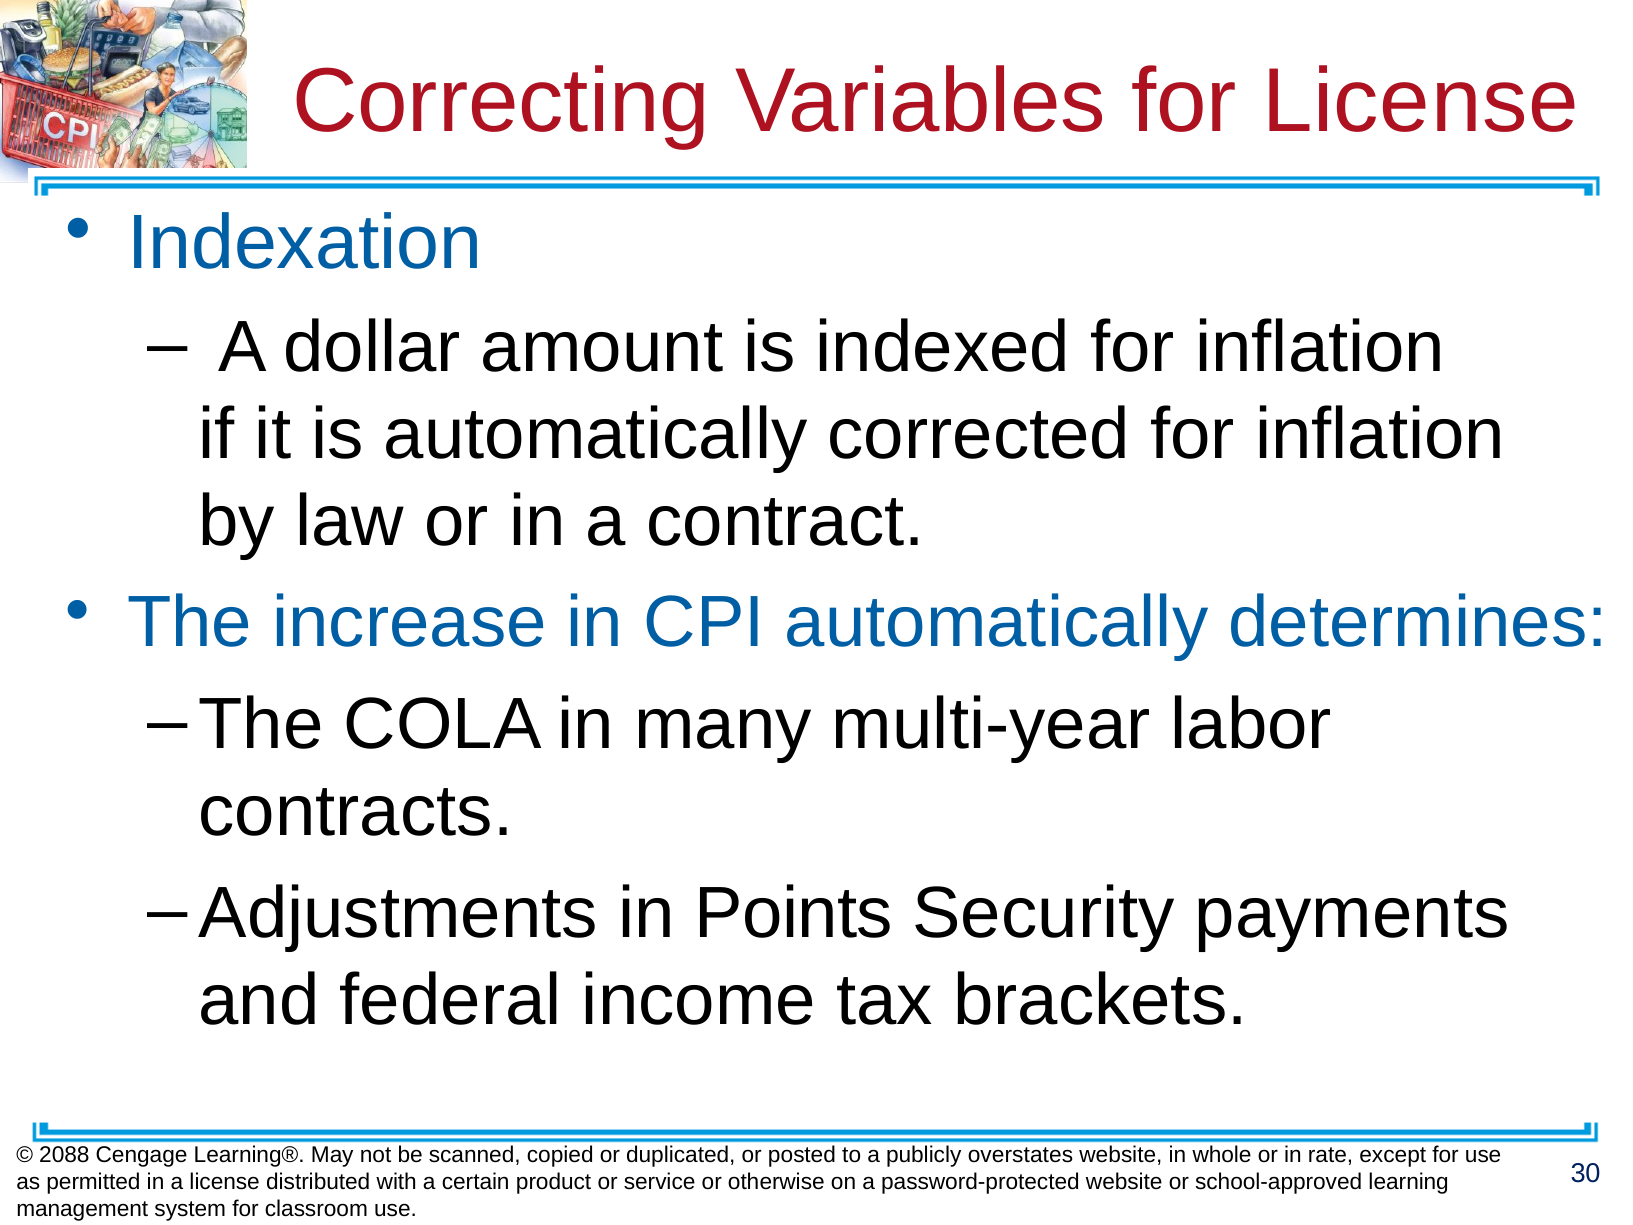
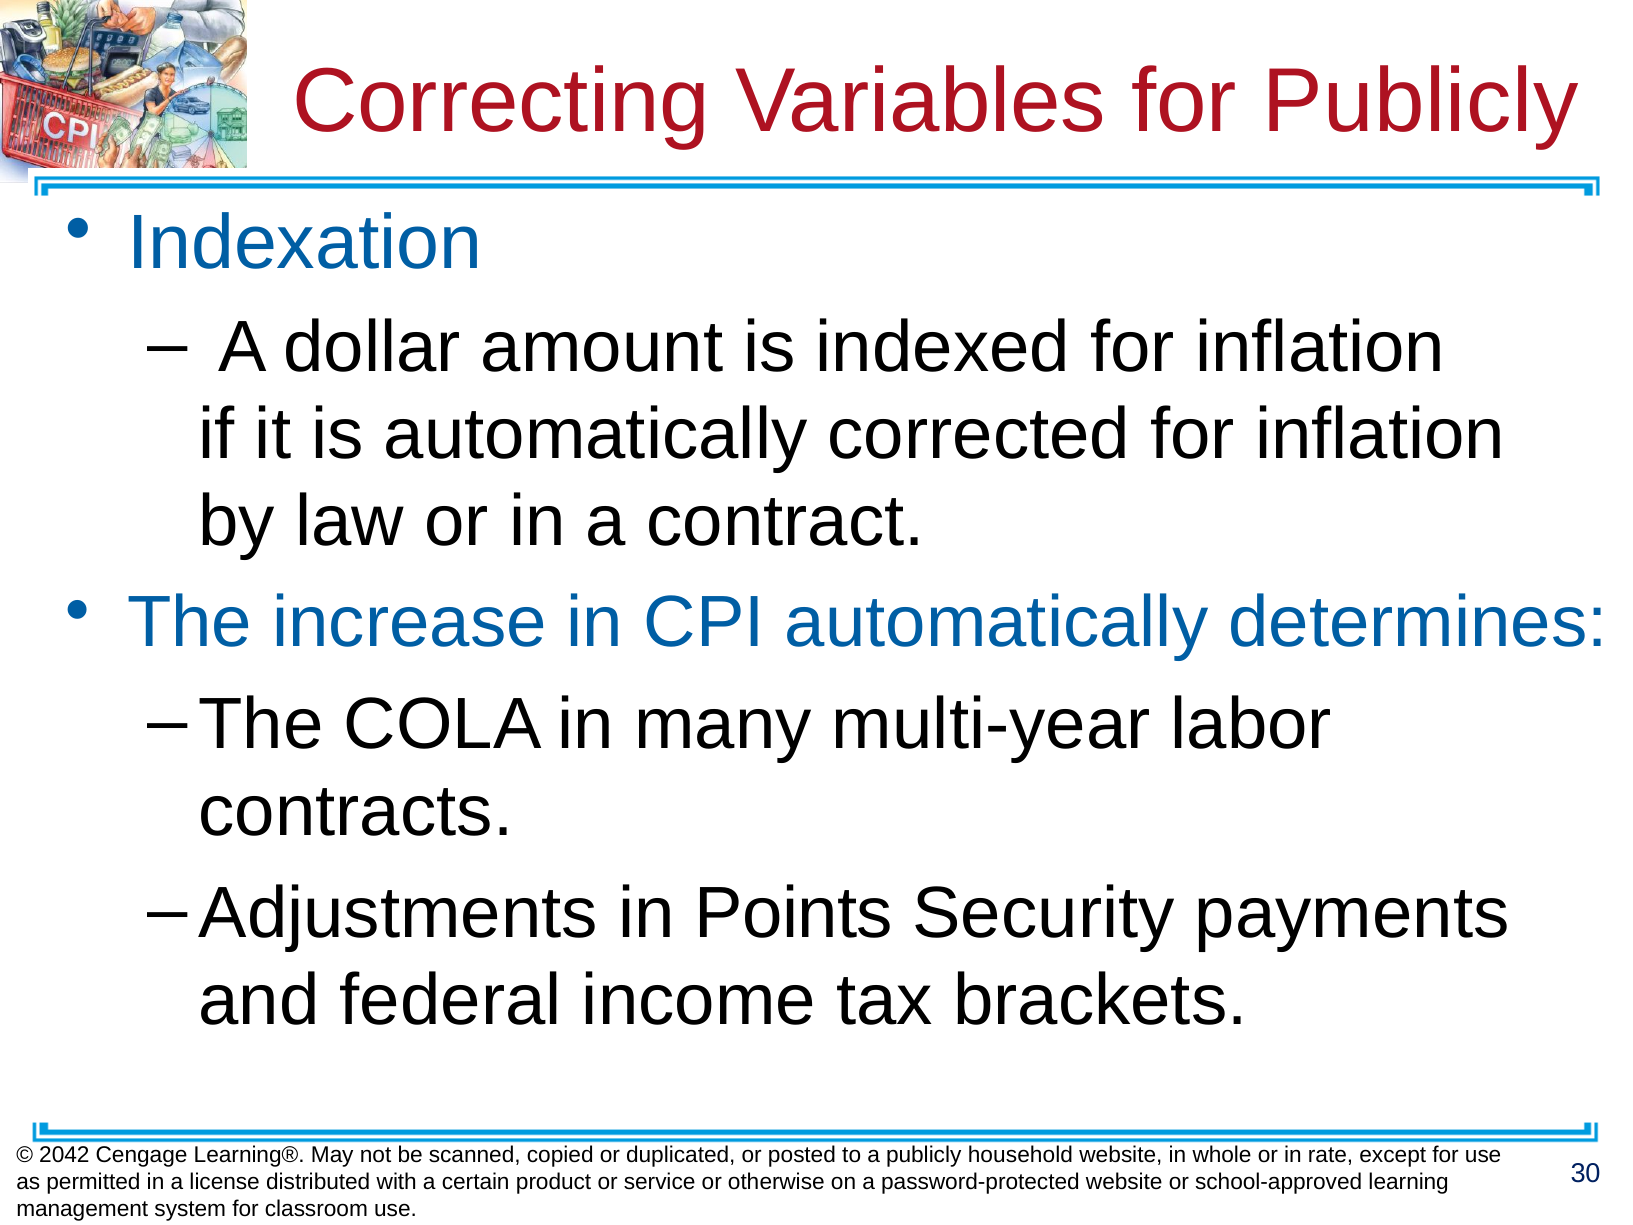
for License: License -> Publicly
2088: 2088 -> 2042
overstates: overstates -> household
